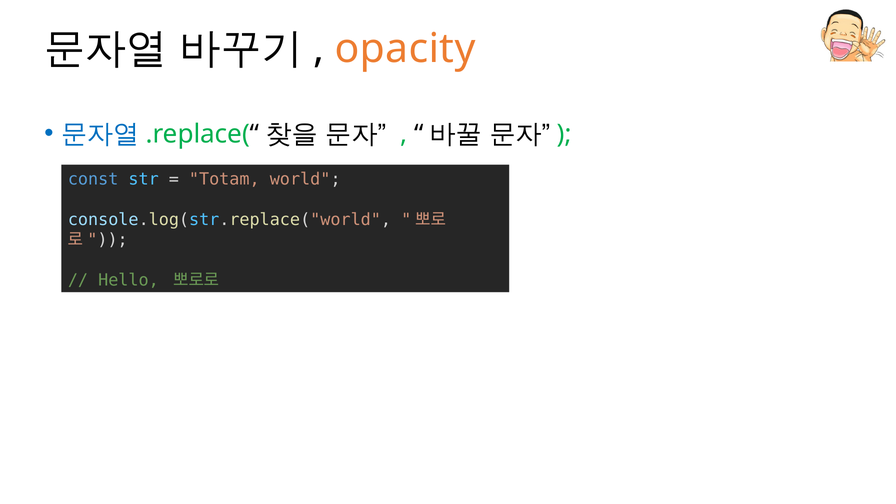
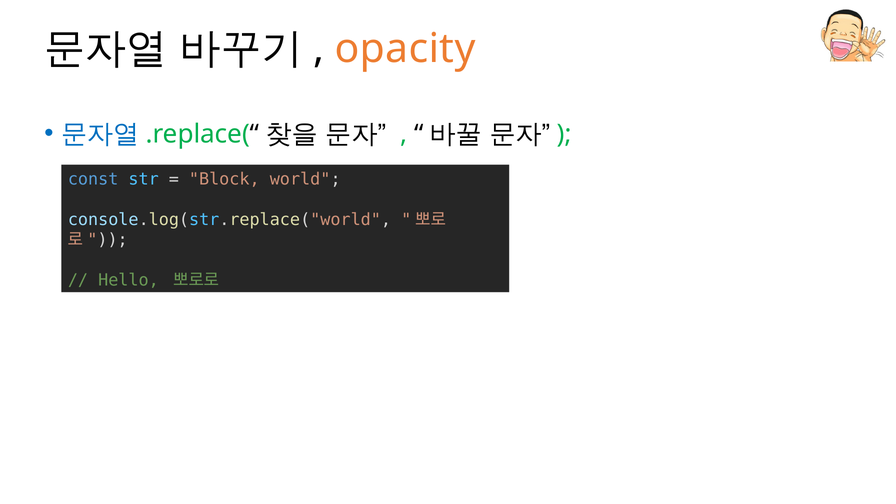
Totam: Totam -> Block
